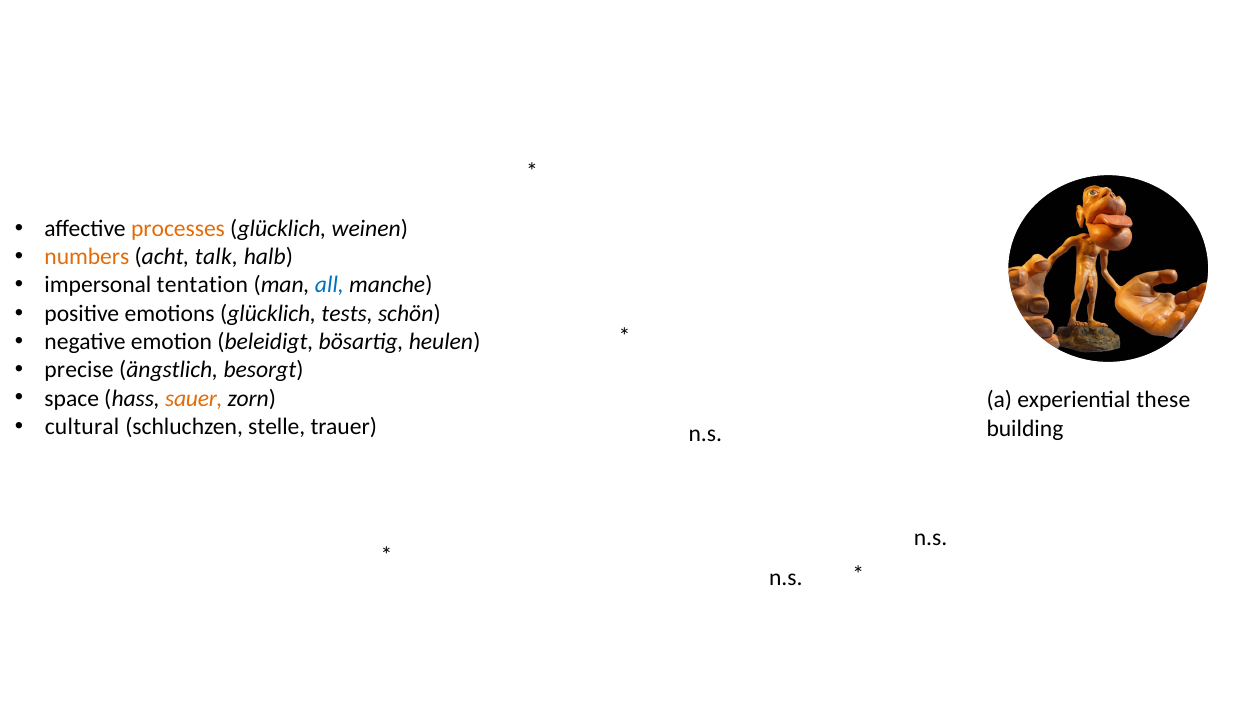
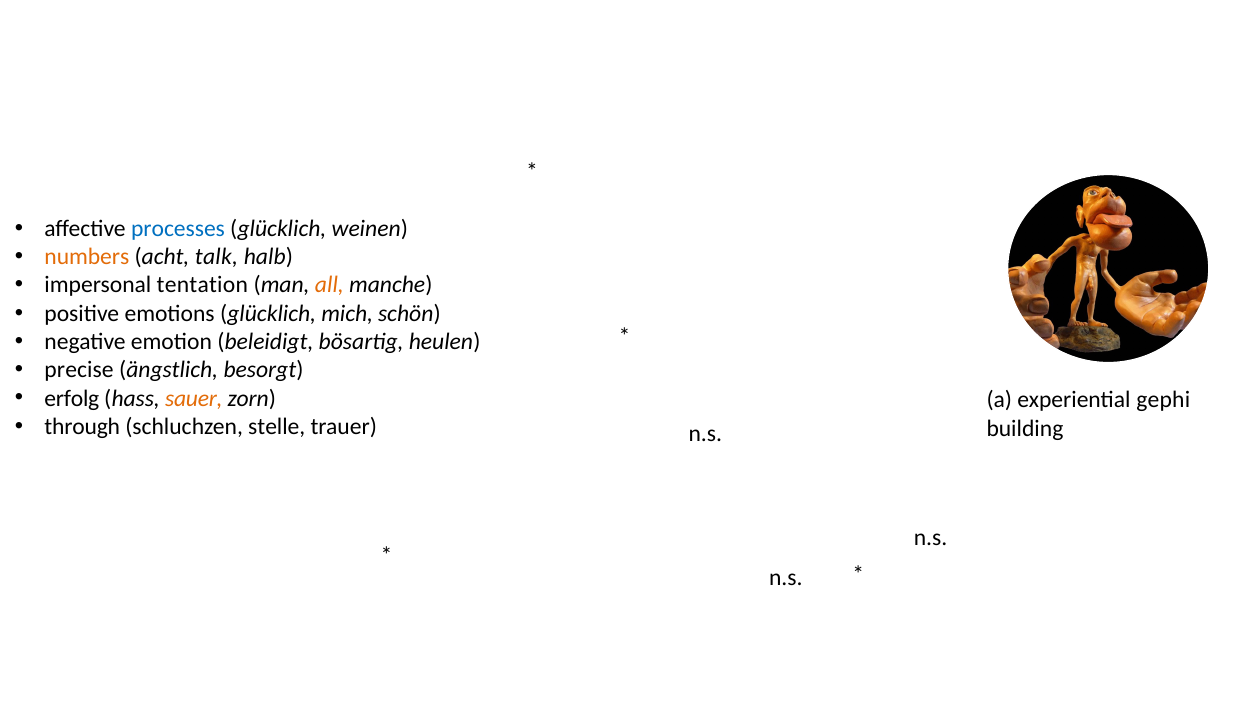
processes colour: orange -> blue
all colour: blue -> orange
tests: tests -> mich
space: space -> erfolg
these: these -> gephi
cultural: cultural -> through
